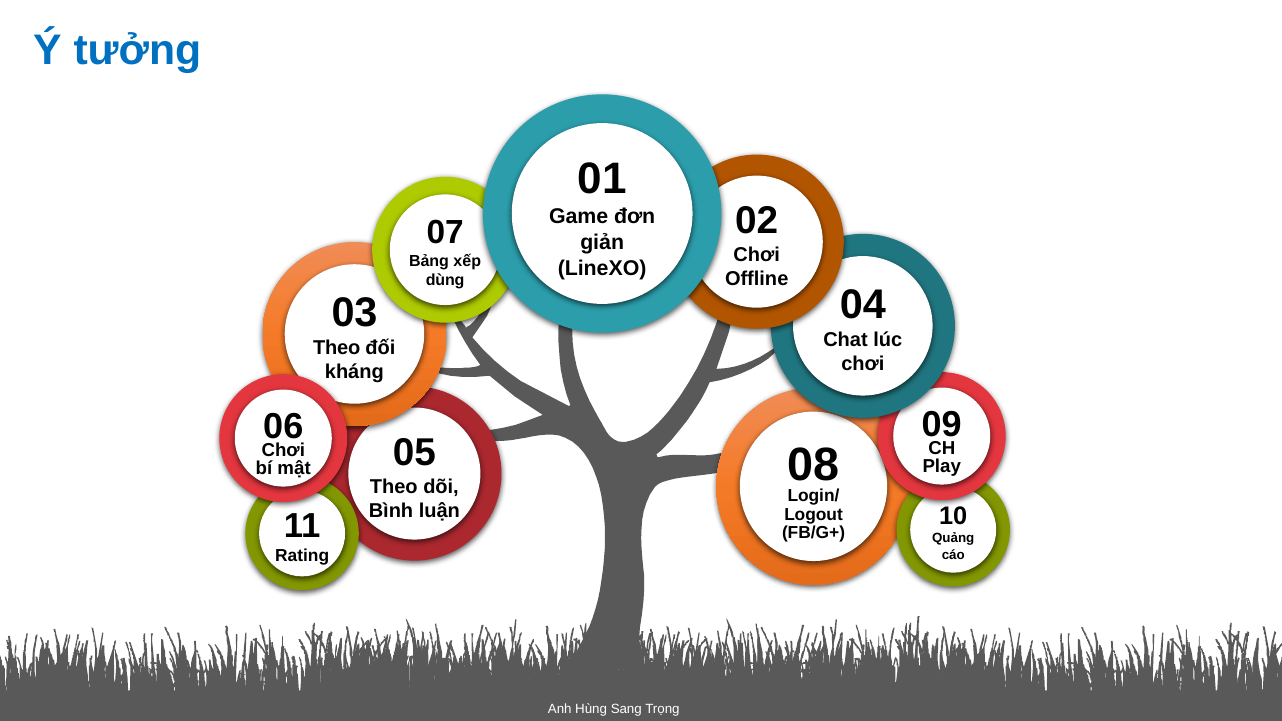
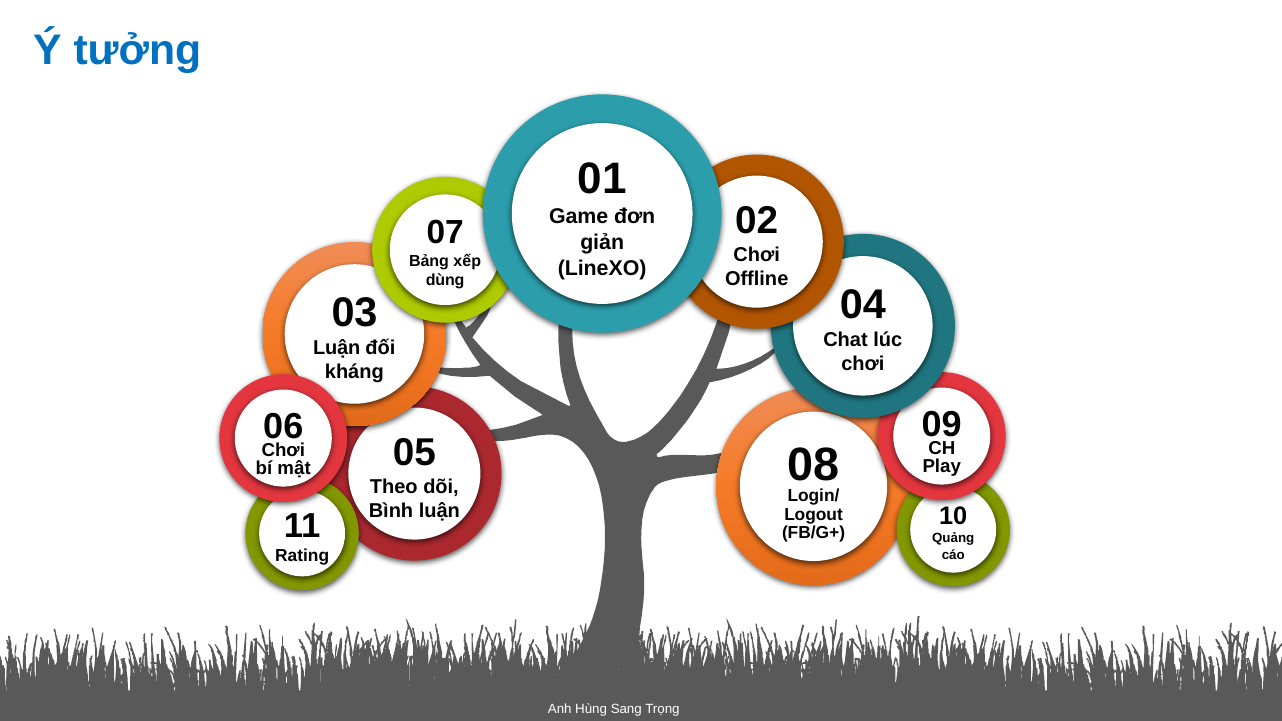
Theo at (337, 348): Theo -> Luận
